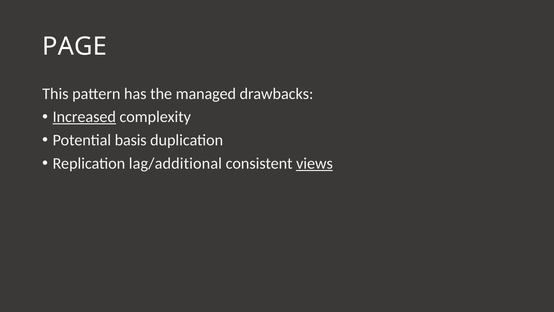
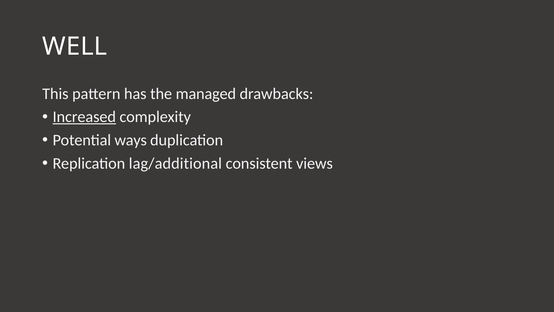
PAGE: PAGE -> WELL
basis: basis -> ways
views underline: present -> none
